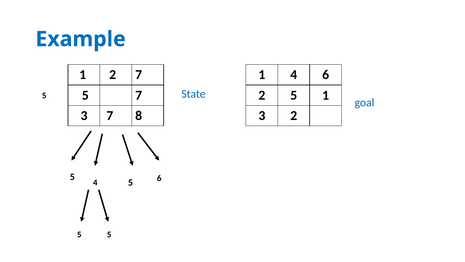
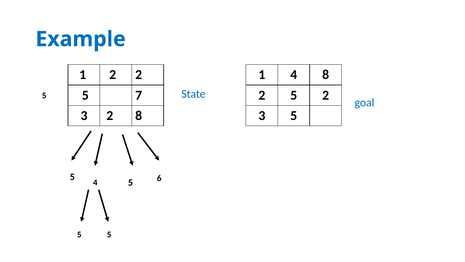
2 7: 7 -> 2
1 4 6: 6 -> 8
5 1: 1 -> 2
3 7: 7 -> 2
3 2: 2 -> 5
